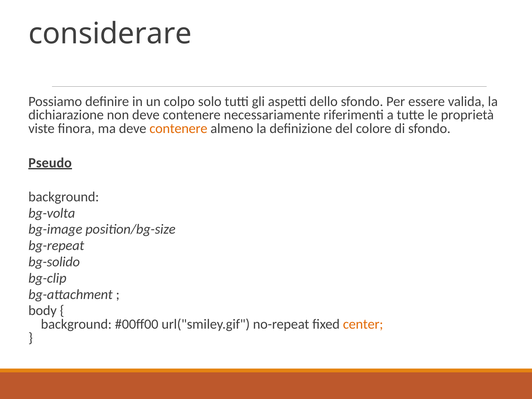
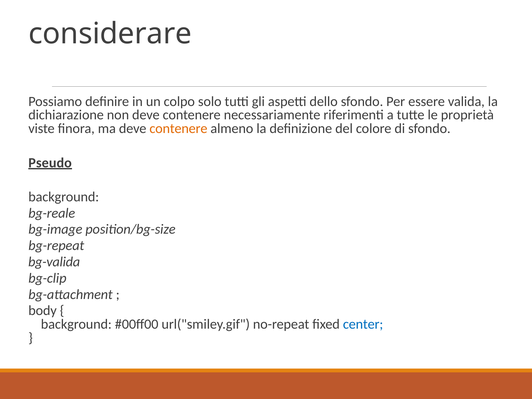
bg-volta: bg-volta -> bg-reale
bg-solido: bg-solido -> bg-valida
center colour: orange -> blue
